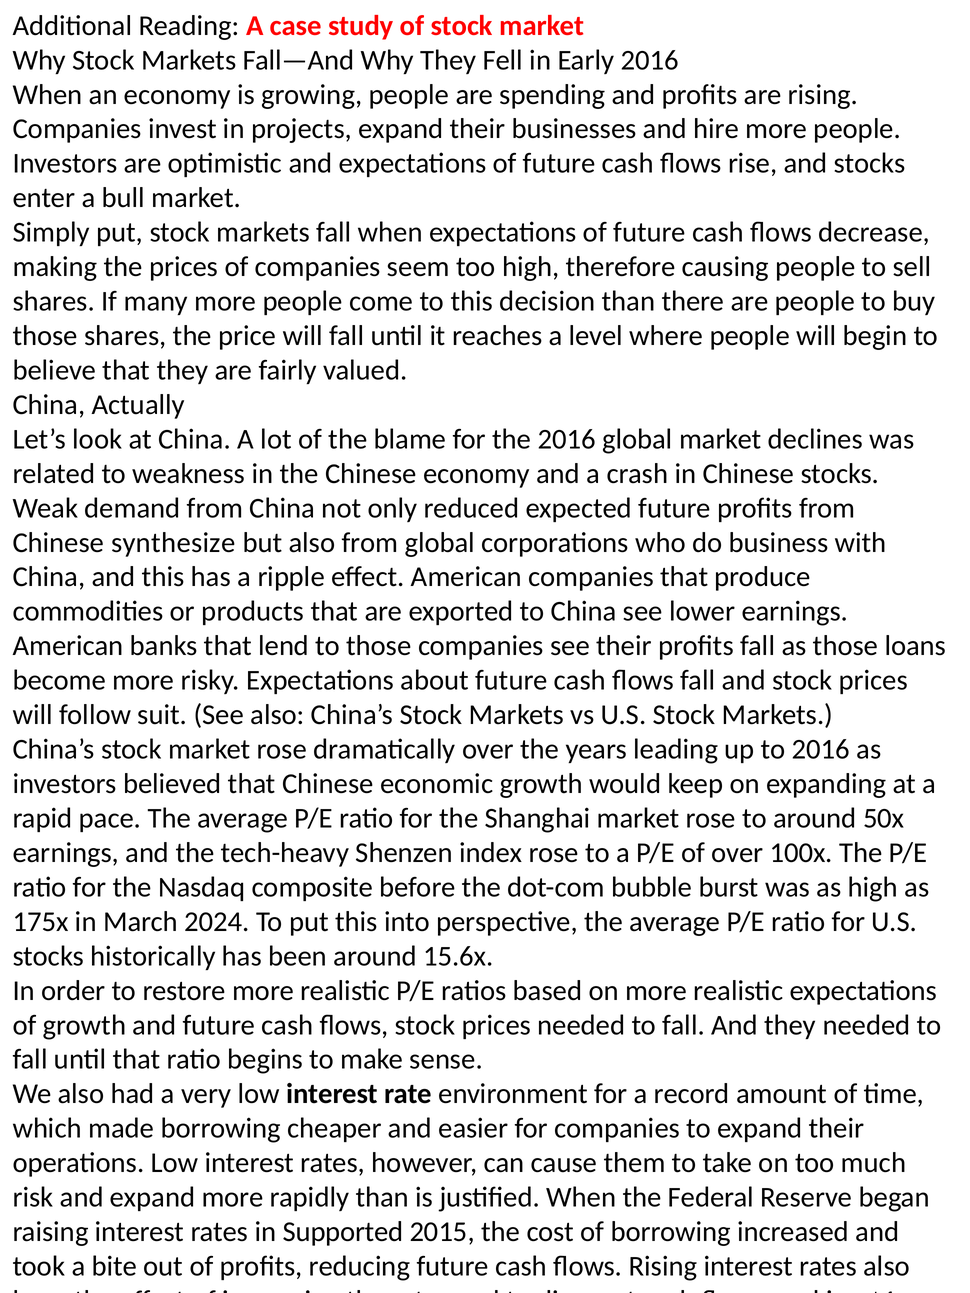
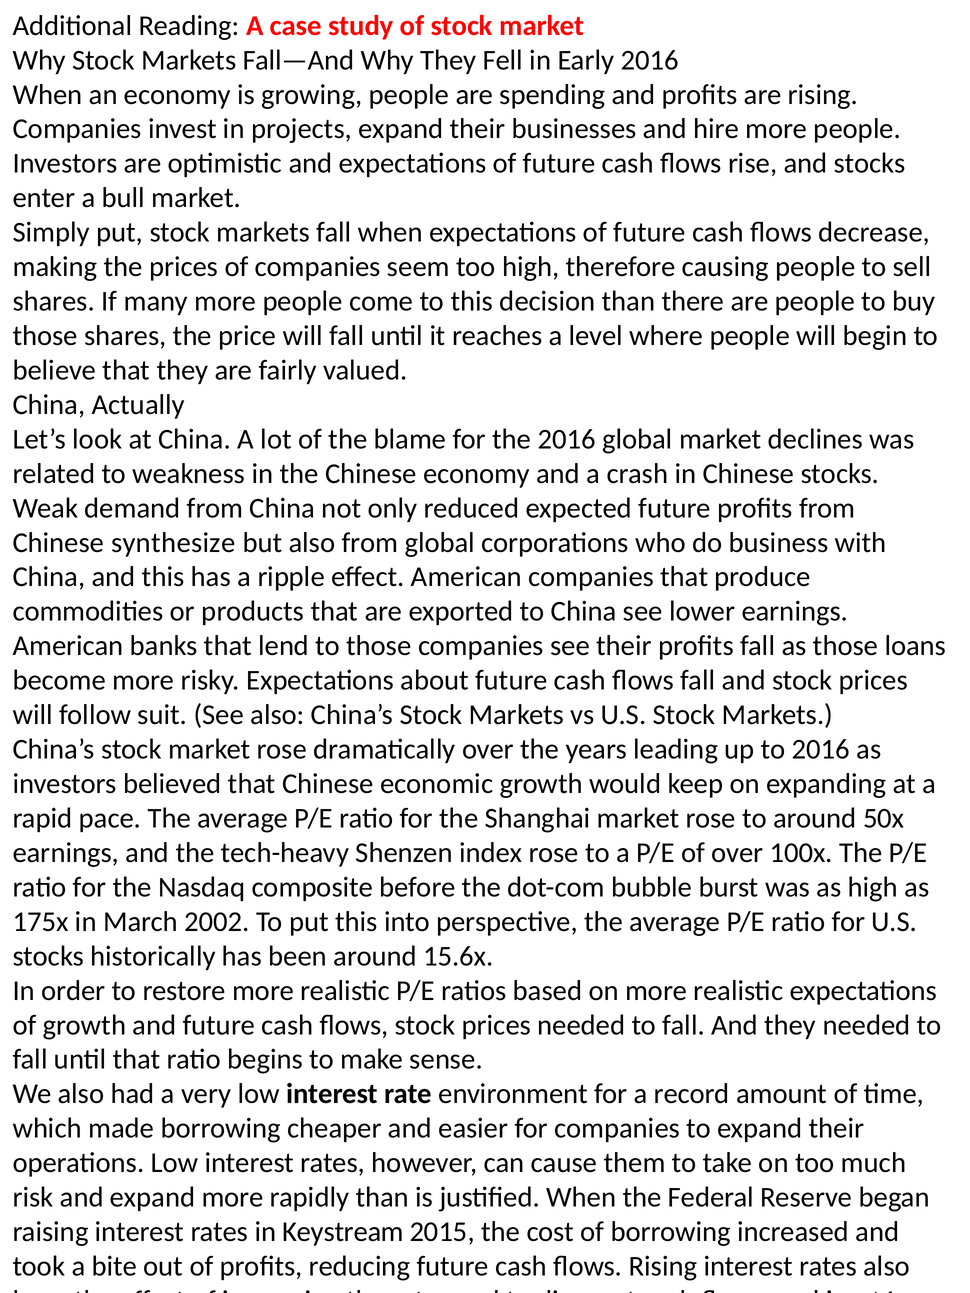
2024: 2024 -> 2002
Supported: Supported -> Keystream
